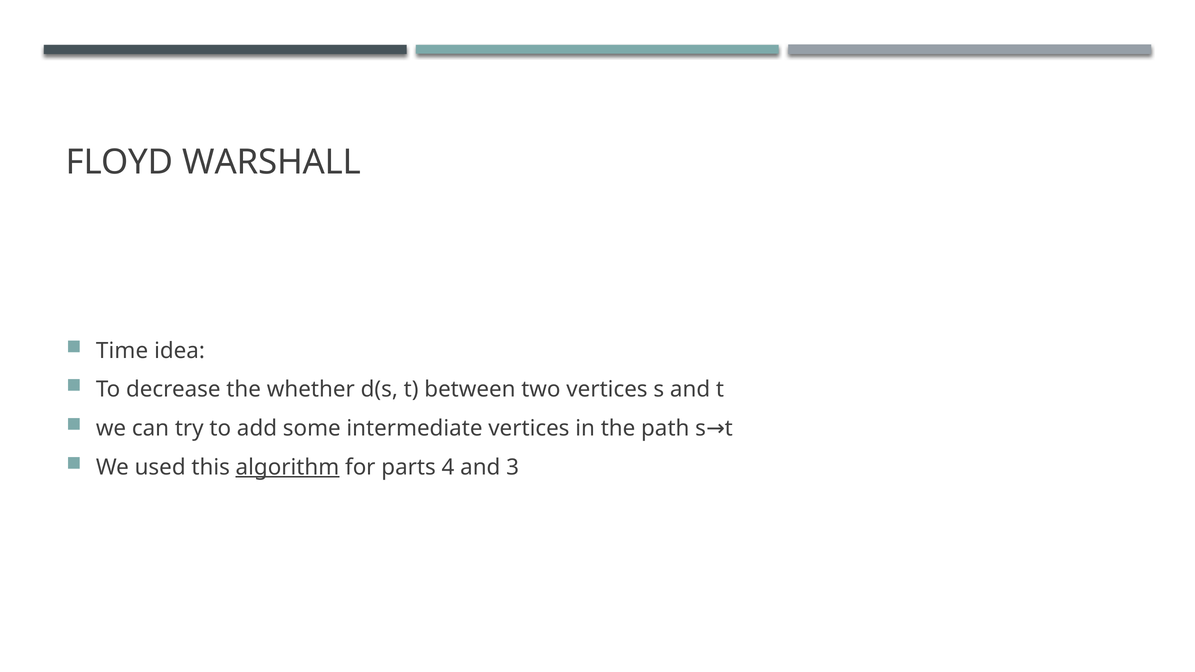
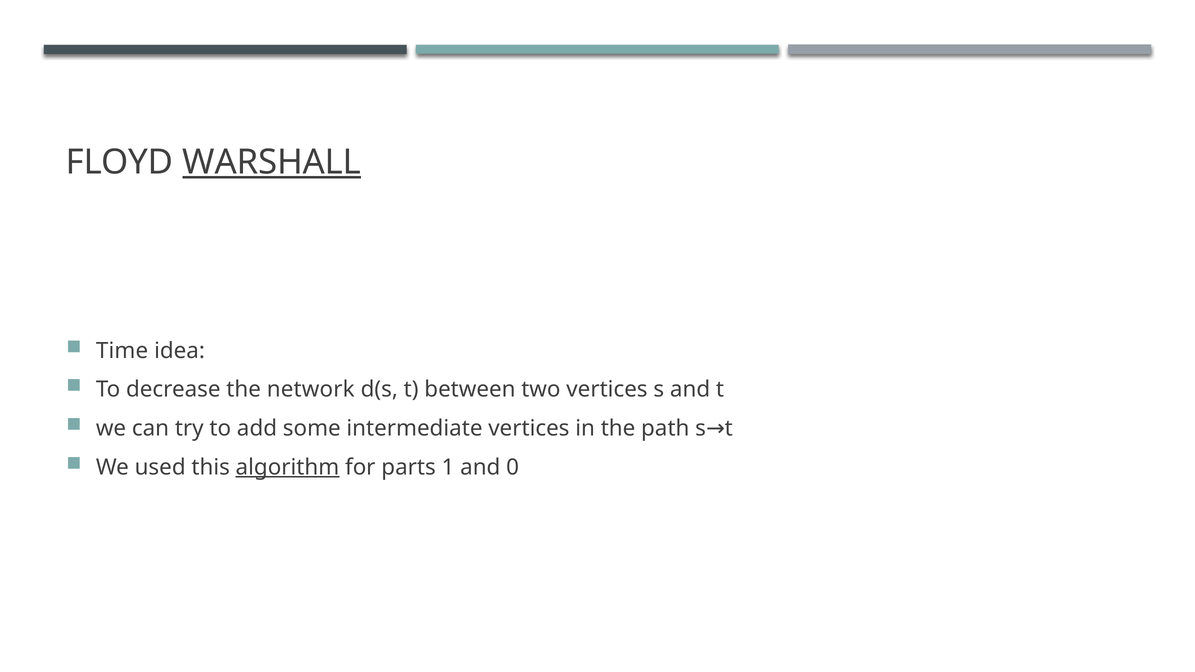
WARSHALL underline: none -> present
whether: whether -> network
4: 4 -> 1
3: 3 -> 0
